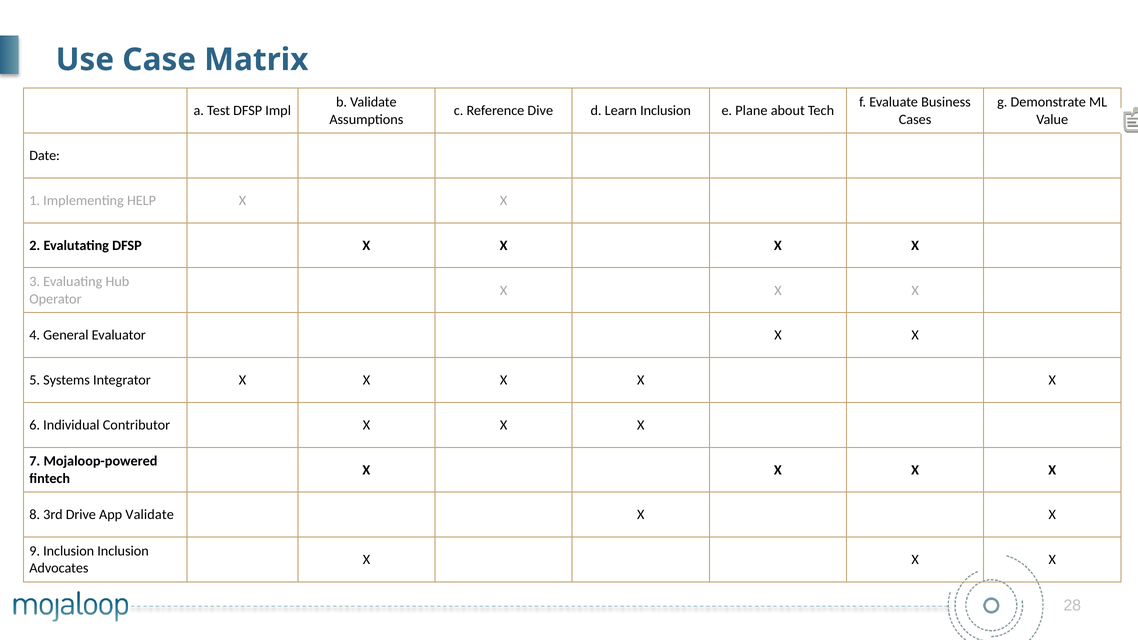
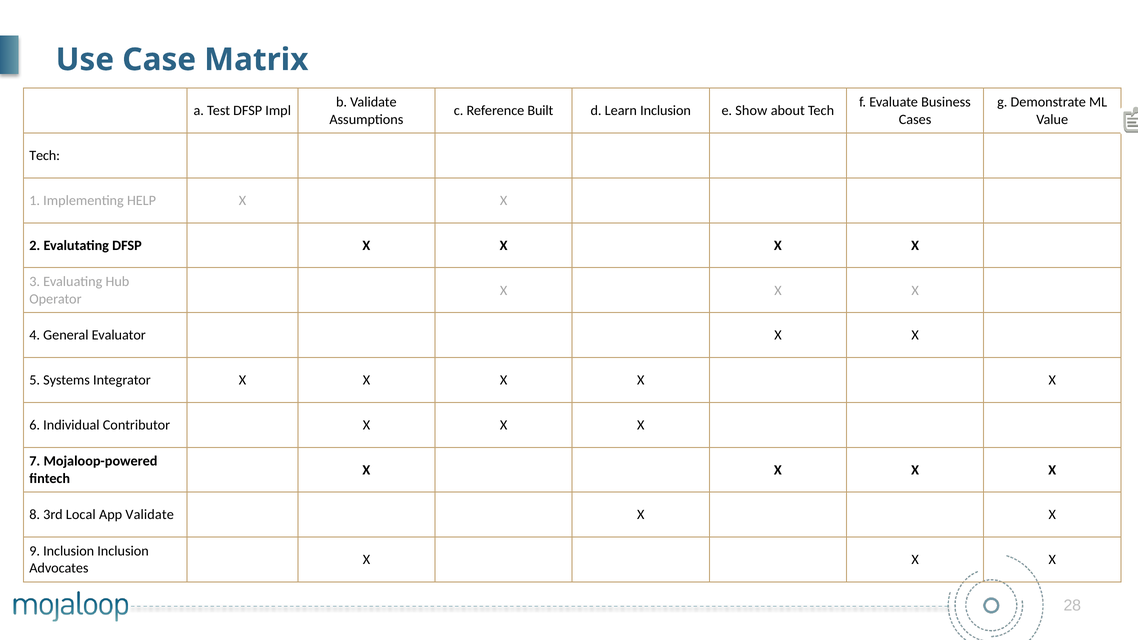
Dive: Dive -> Built
Plane: Plane -> Show
Date at (45, 156): Date -> Tech
Drive: Drive -> Local
